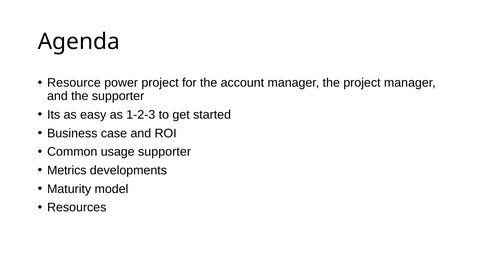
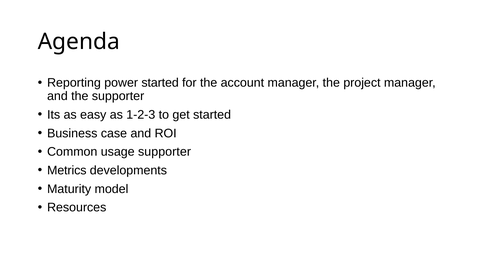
Resource: Resource -> Reporting
power project: project -> started
